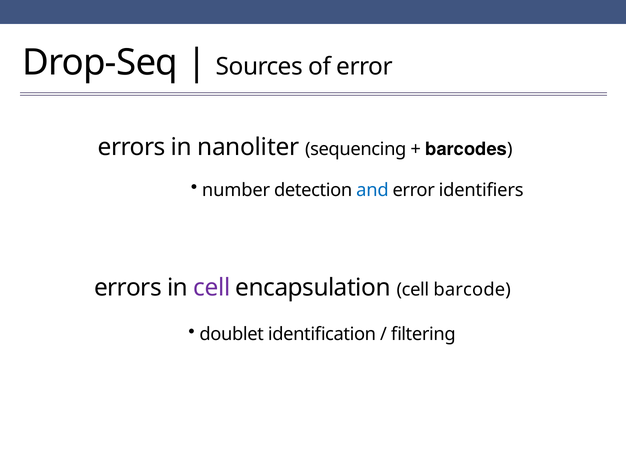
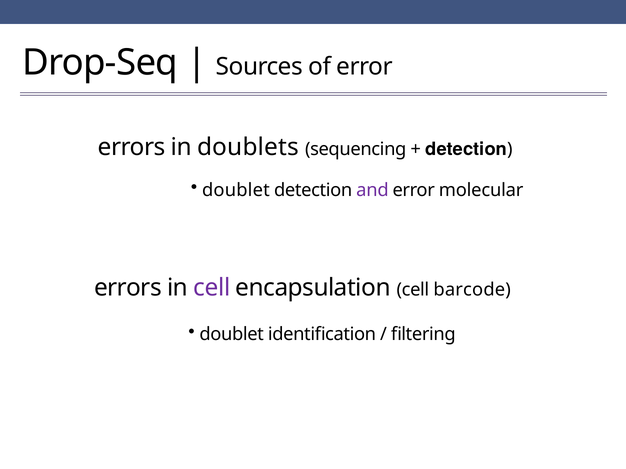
nanoliter: nanoliter -> doublets
barcodes at (466, 149): barcodes -> detection
number at (236, 190): number -> doublet
and colour: blue -> purple
identifiers: identifiers -> molecular
